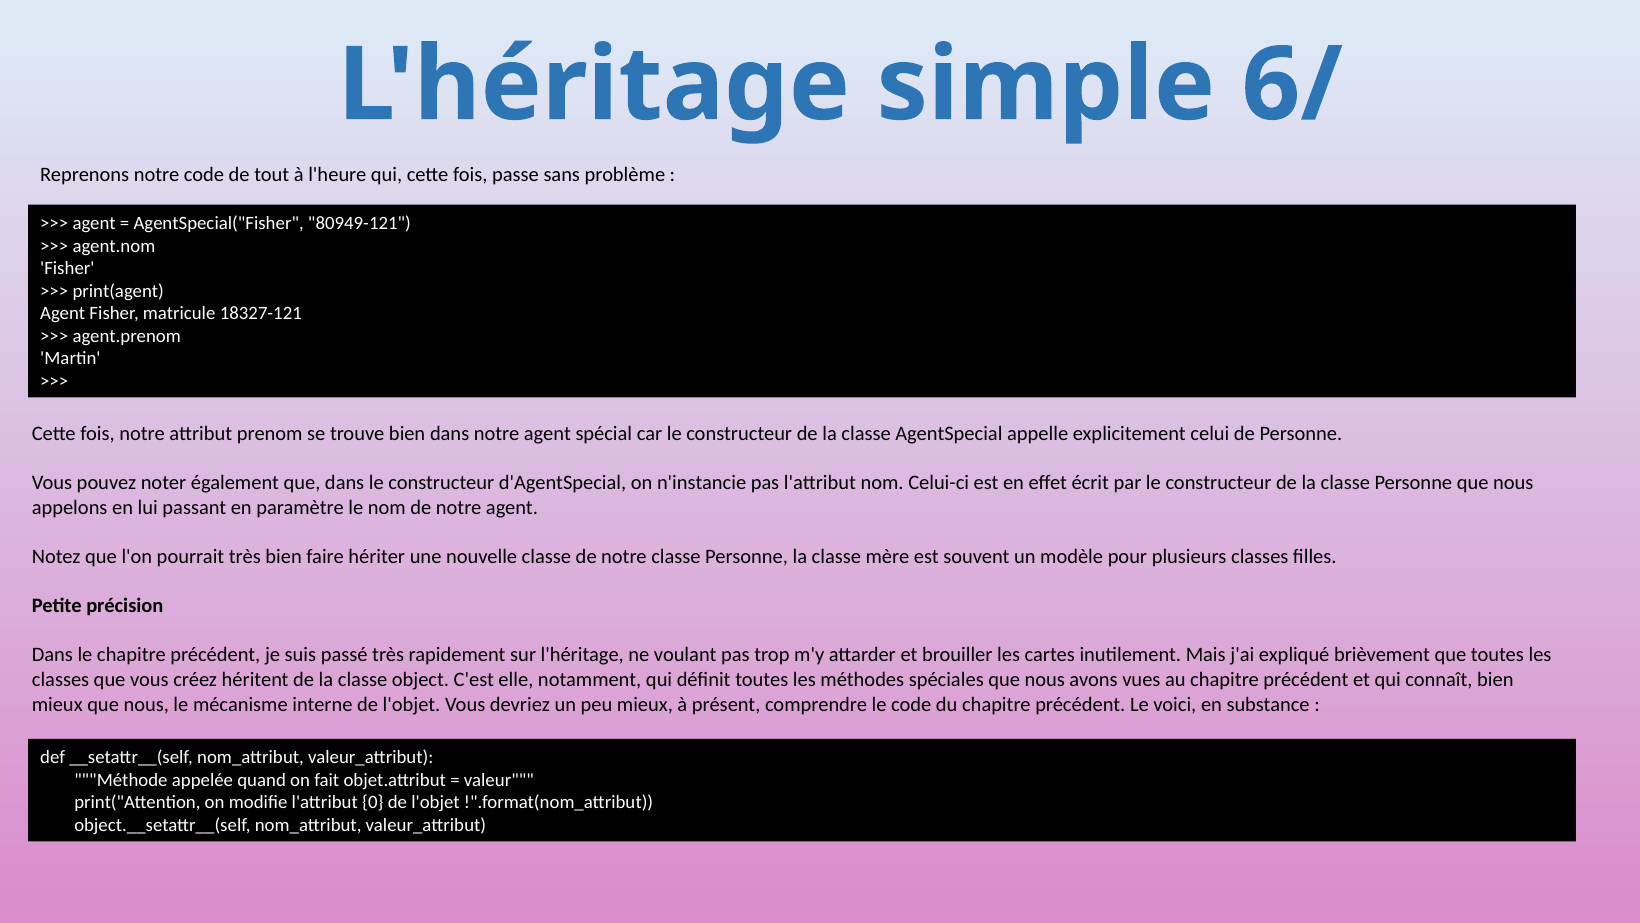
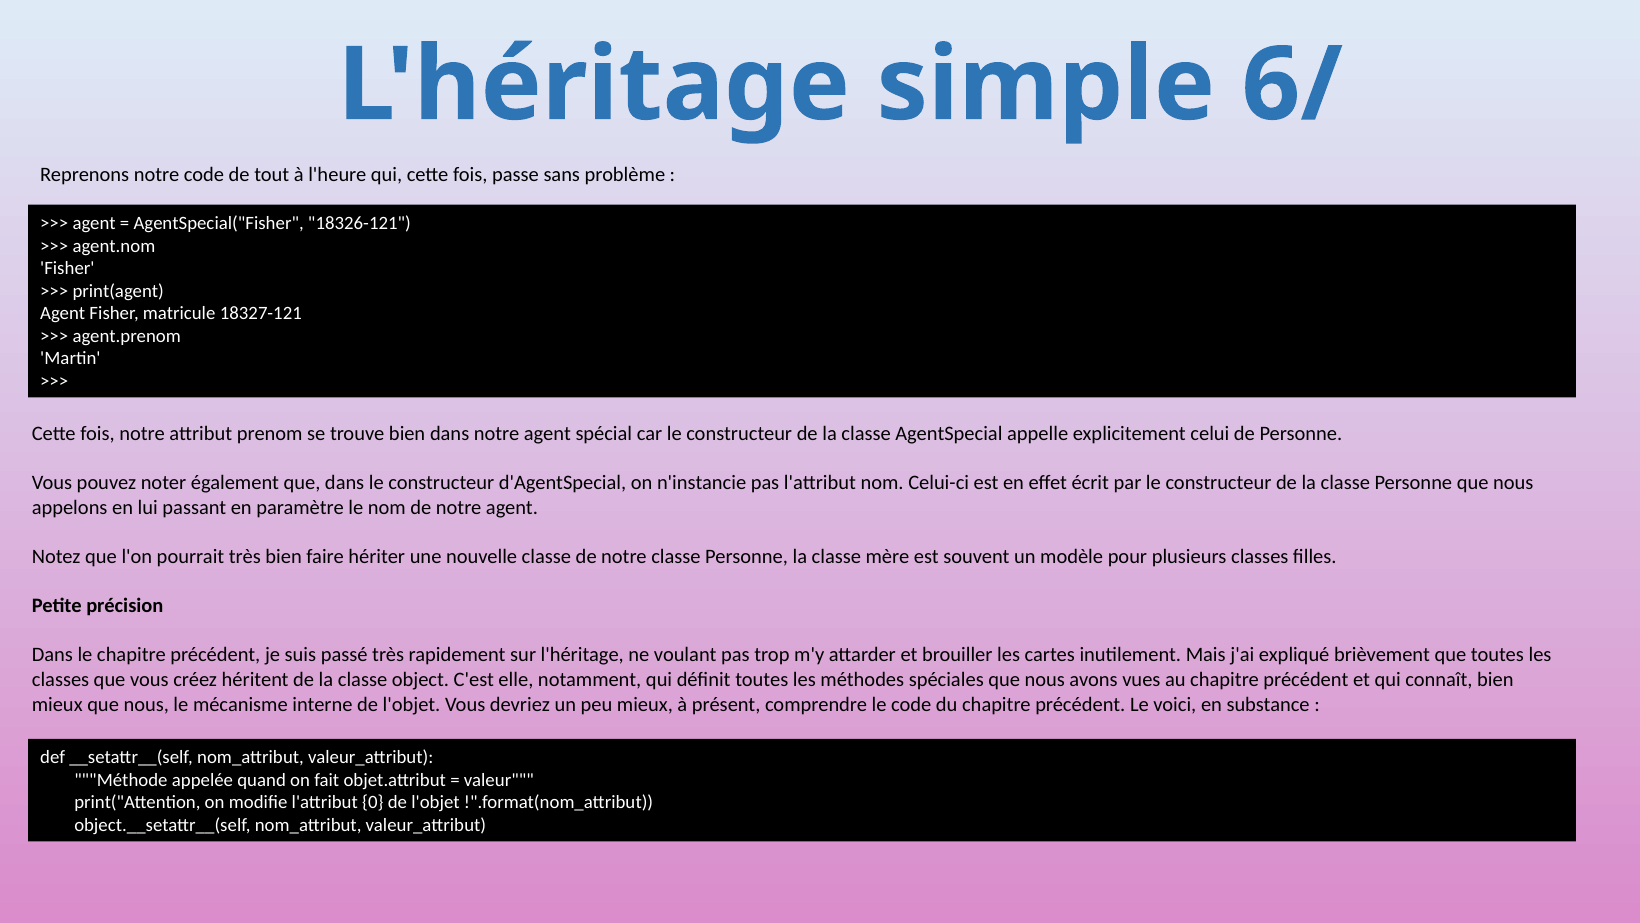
80949-121: 80949-121 -> 18326-121
